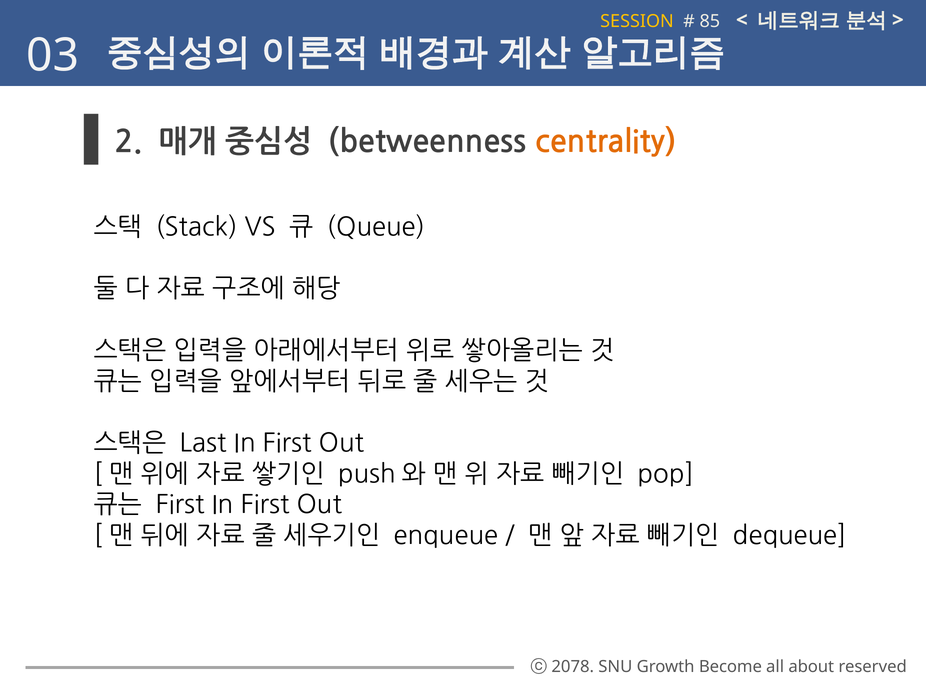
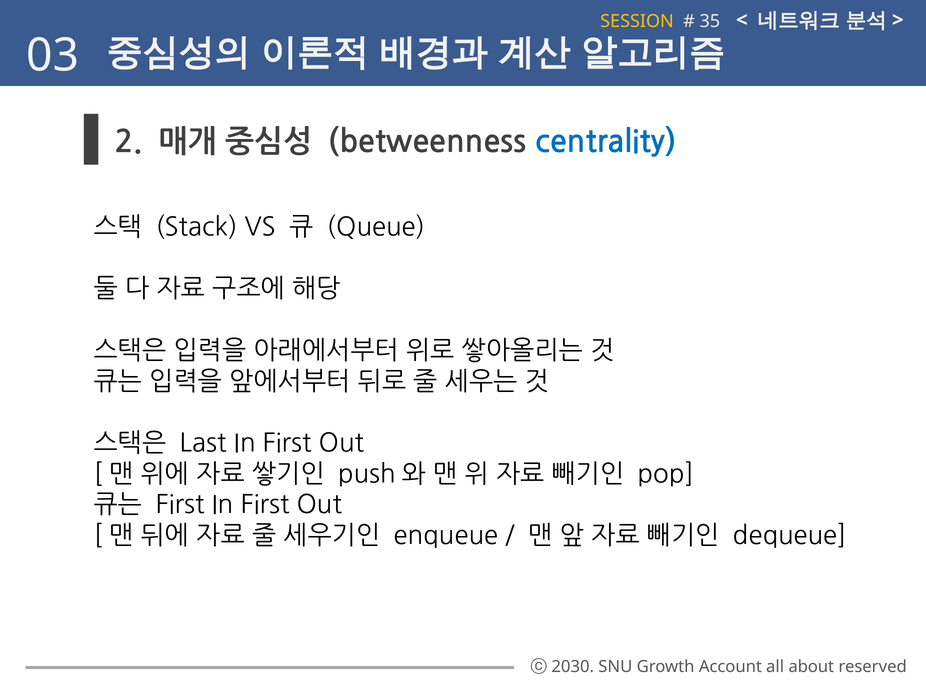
85: 85 -> 35
centrality colour: orange -> blue
2078: 2078 -> 2030
Become: Become -> Account
